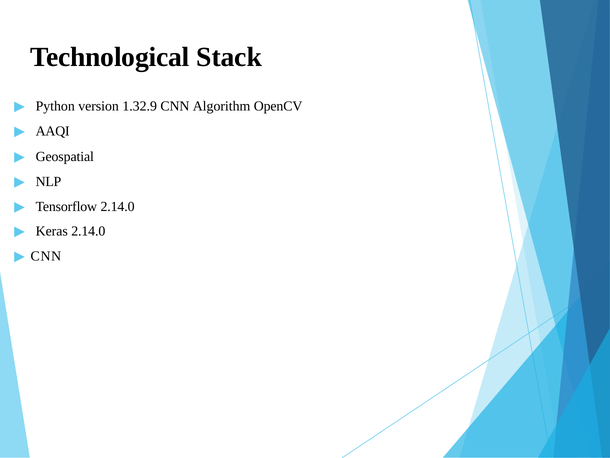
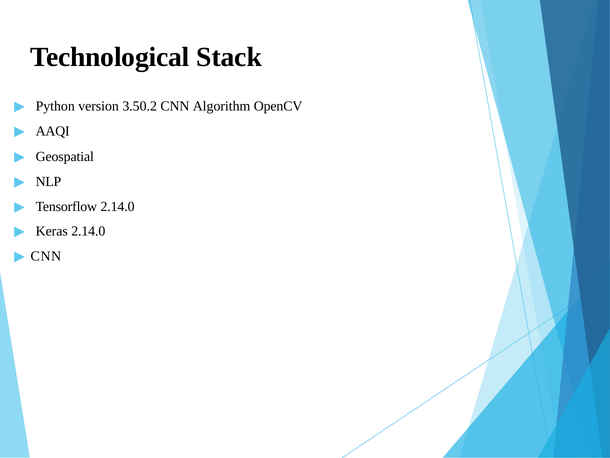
1.32.9: 1.32.9 -> 3.50.2
